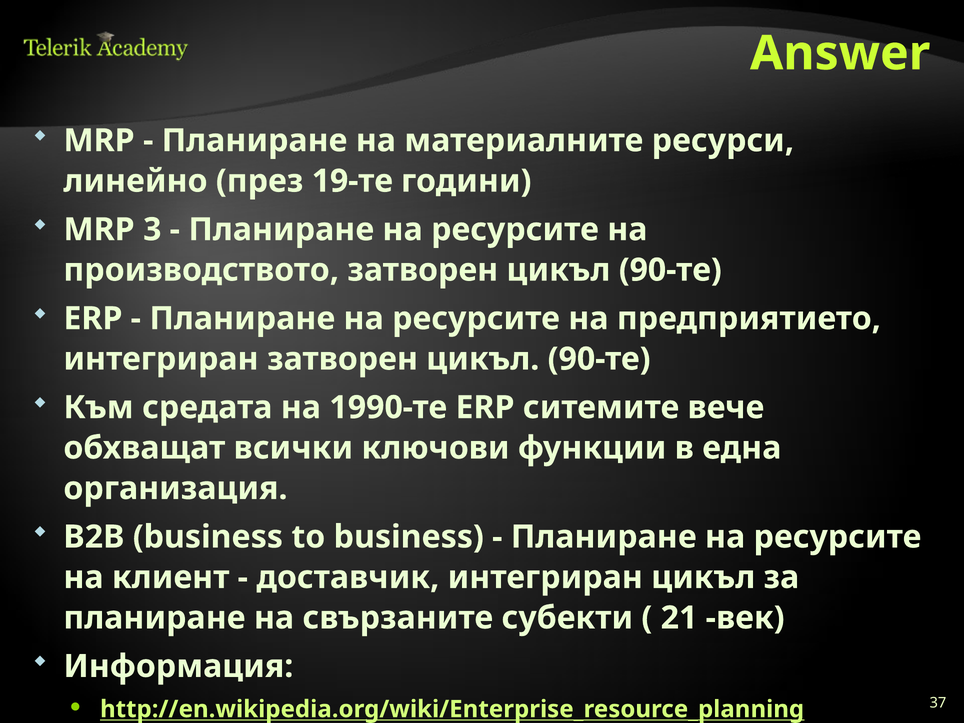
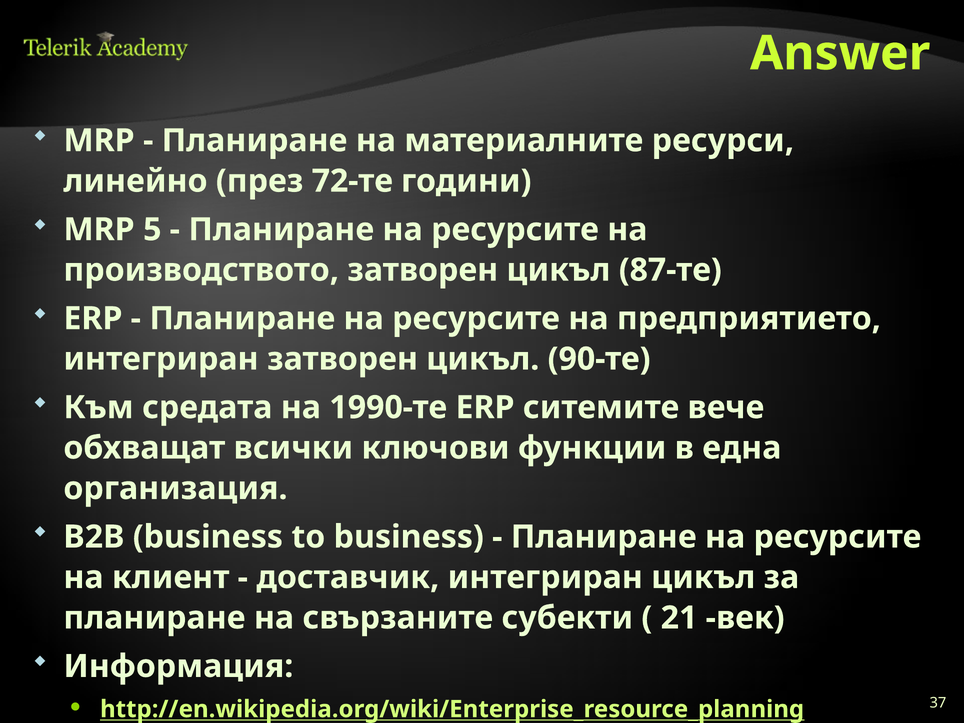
19-те: 19-те -> 72-те
3: 3 -> 5
производството затворен цикъл 90-те: 90-те -> 87-те
